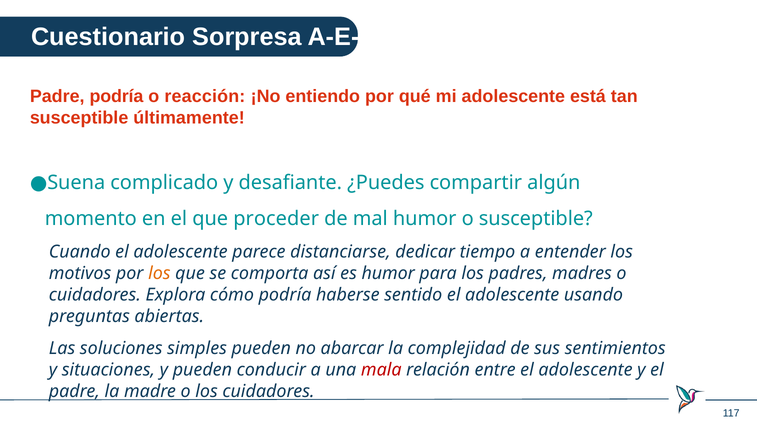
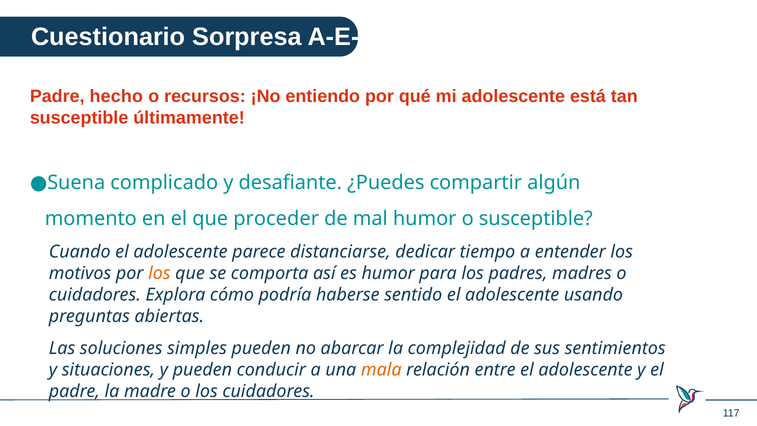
Padre podría: podría -> hecho
reacción: reacción -> recursos
mala colour: red -> orange
